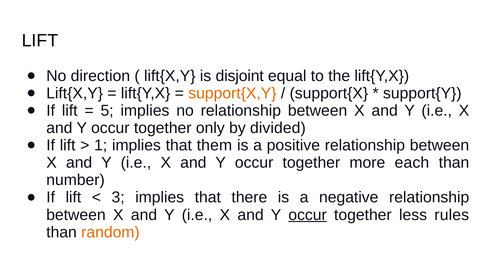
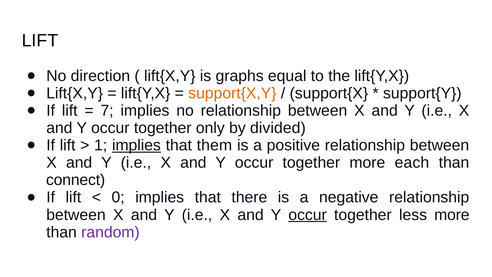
disjoint: disjoint -> graphs
5: 5 -> 7
implies at (136, 145) underline: none -> present
number: number -> connect
3: 3 -> 0
less rules: rules -> more
random colour: orange -> purple
